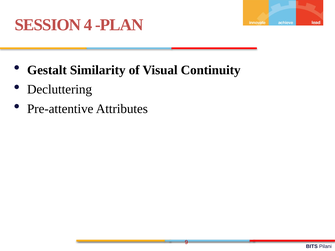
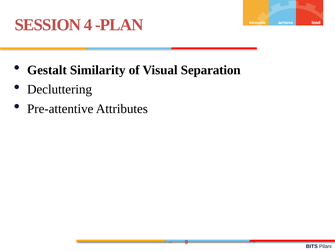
Continuity: Continuity -> Separation
